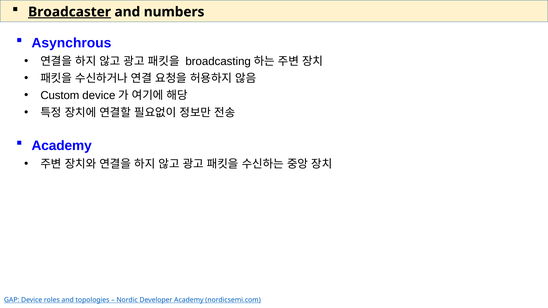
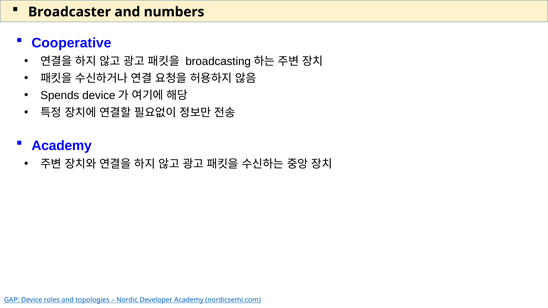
Broadcaster underline: present -> none
Asynchrous: Asynchrous -> Cooperative
Custom: Custom -> Spends
